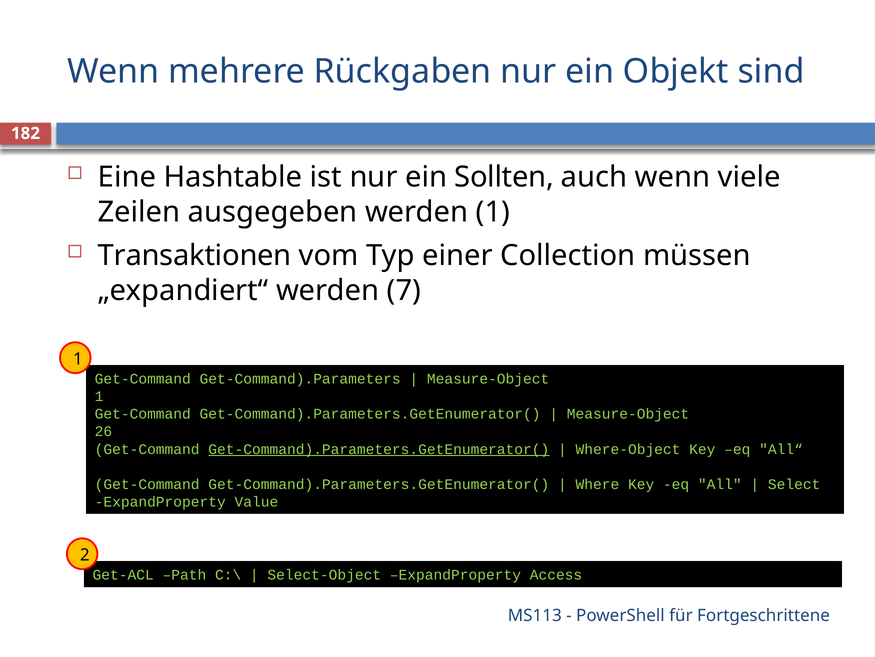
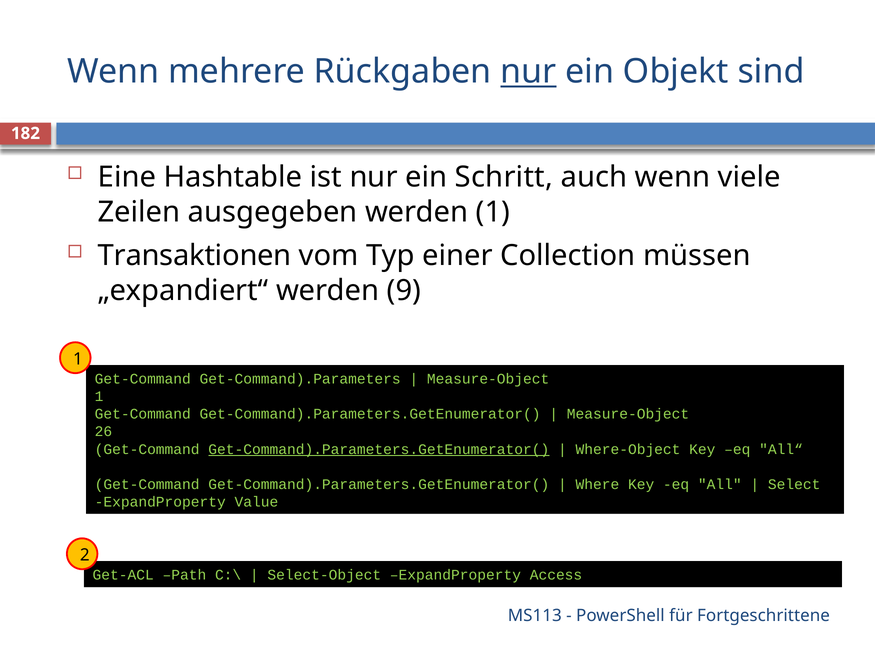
nur at (528, 72) underline: none -> present
Sollten: Sollten -> Schritt
7: 7 -> 9
